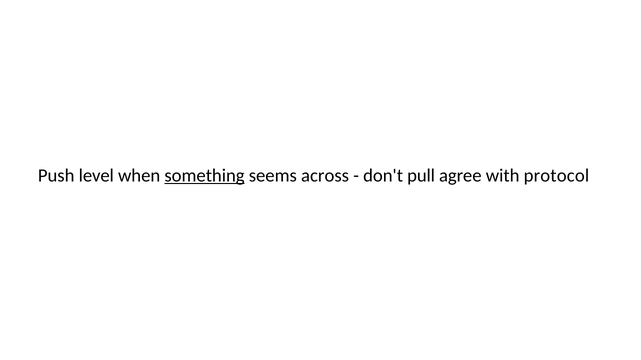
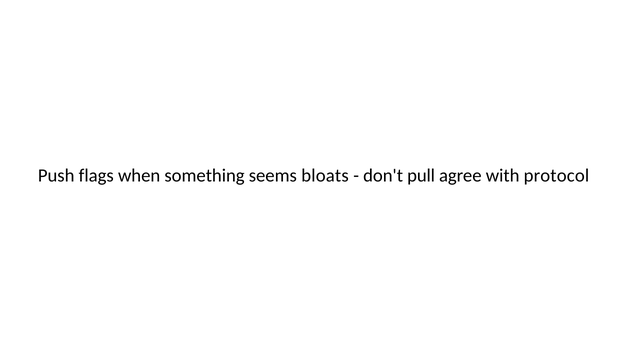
level: level -> flags
something underline: present -> none
across: across -> bloats
